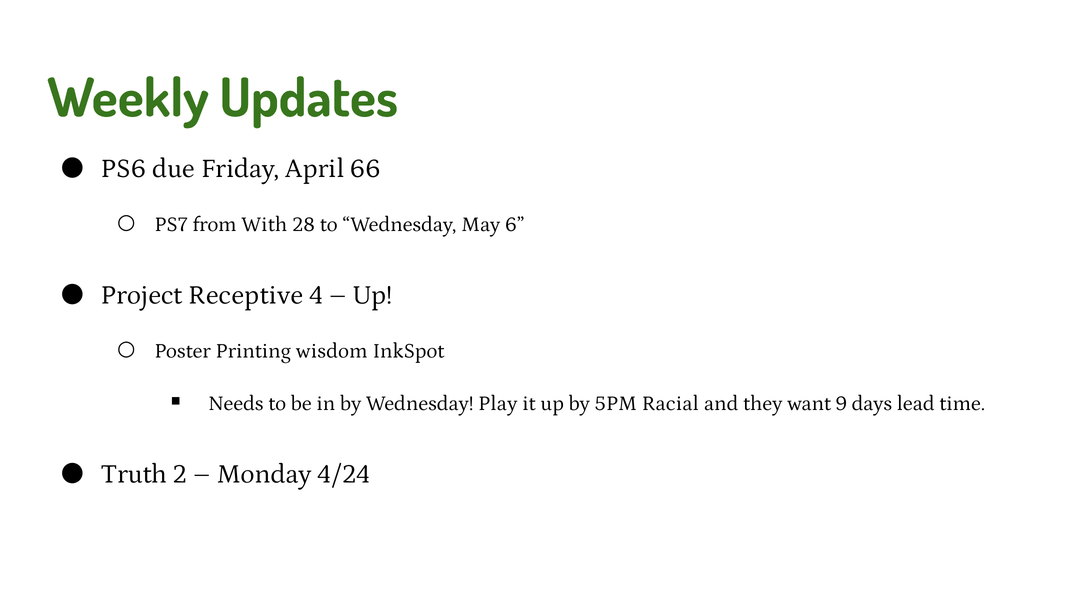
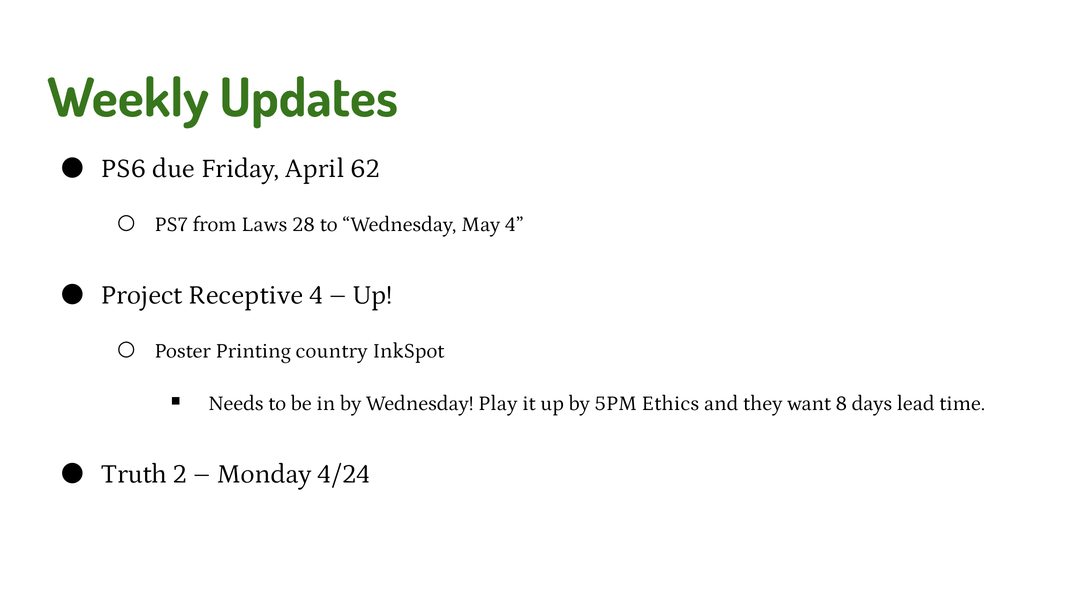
66: 66 -> 62
With: With -> Laws
May 6: 6 -> 4
wisdom: wisdom -> country
Racial: Racial -> Ethics
9: 9 -> 8
